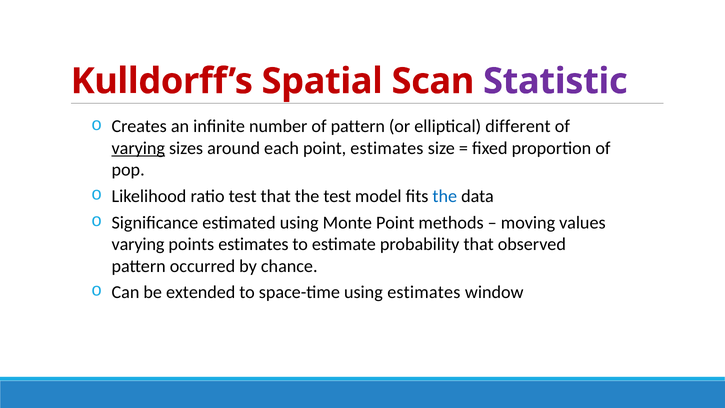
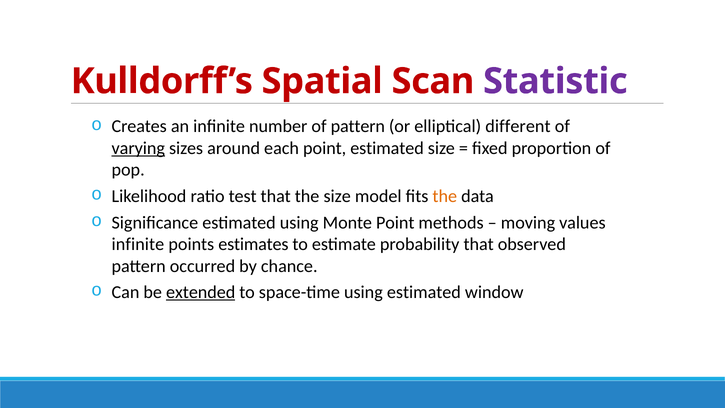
point estimates: estimates -> estimated
the test: test -> size
the at (445, 196) colour: blue -> orange
varying at (138, 244): varying -> infinite
extended underline: none -> present
using estimates: estimates -> estimated
